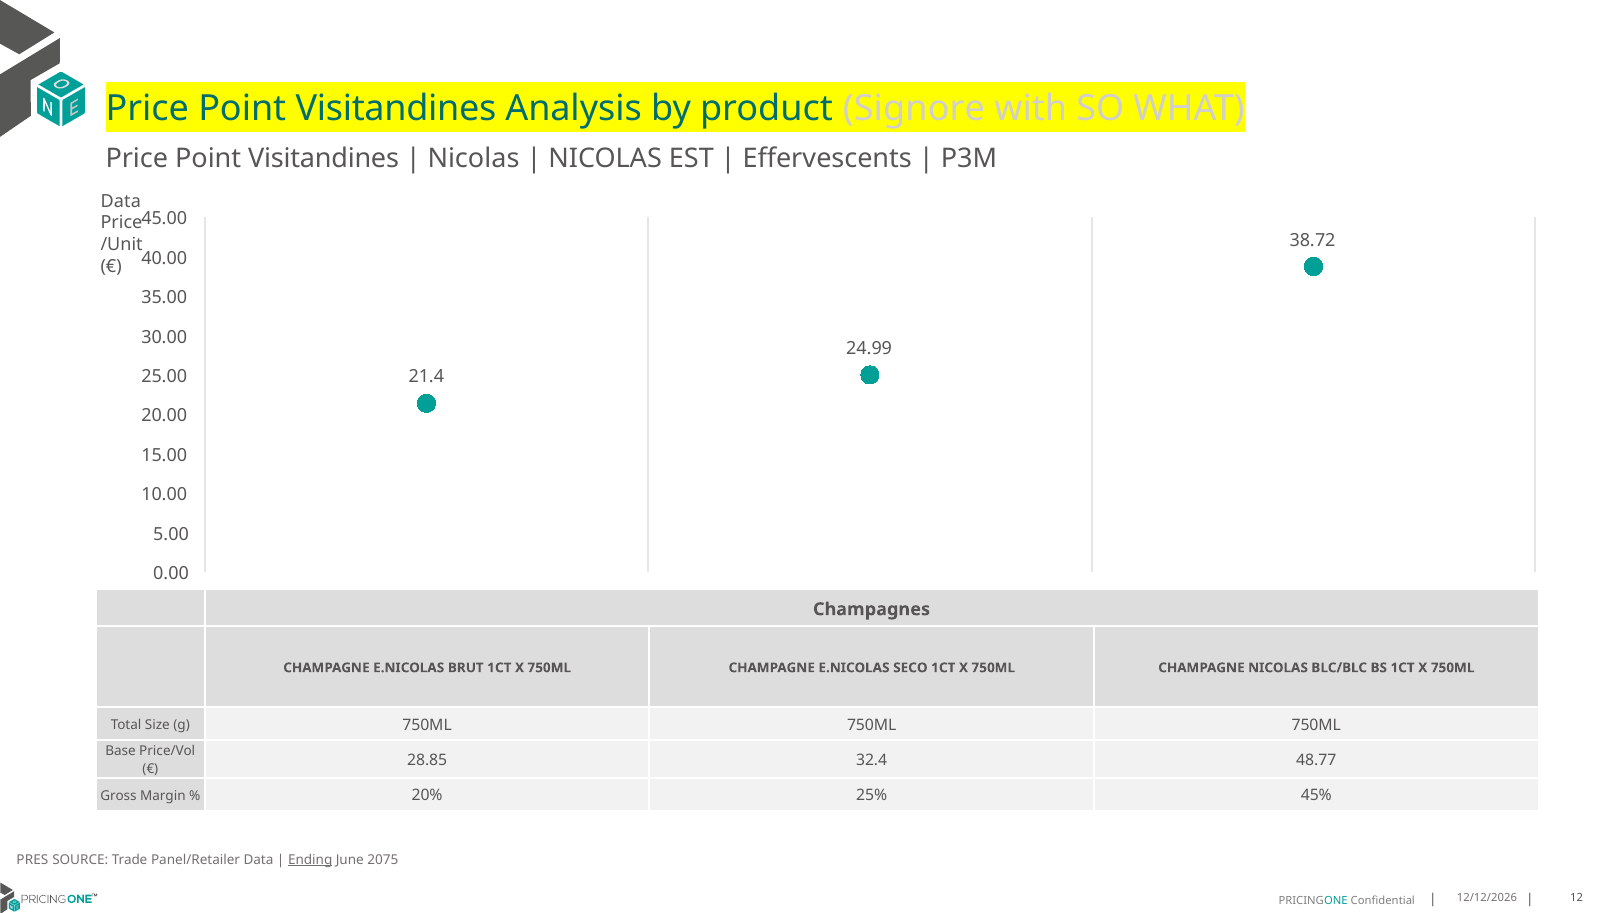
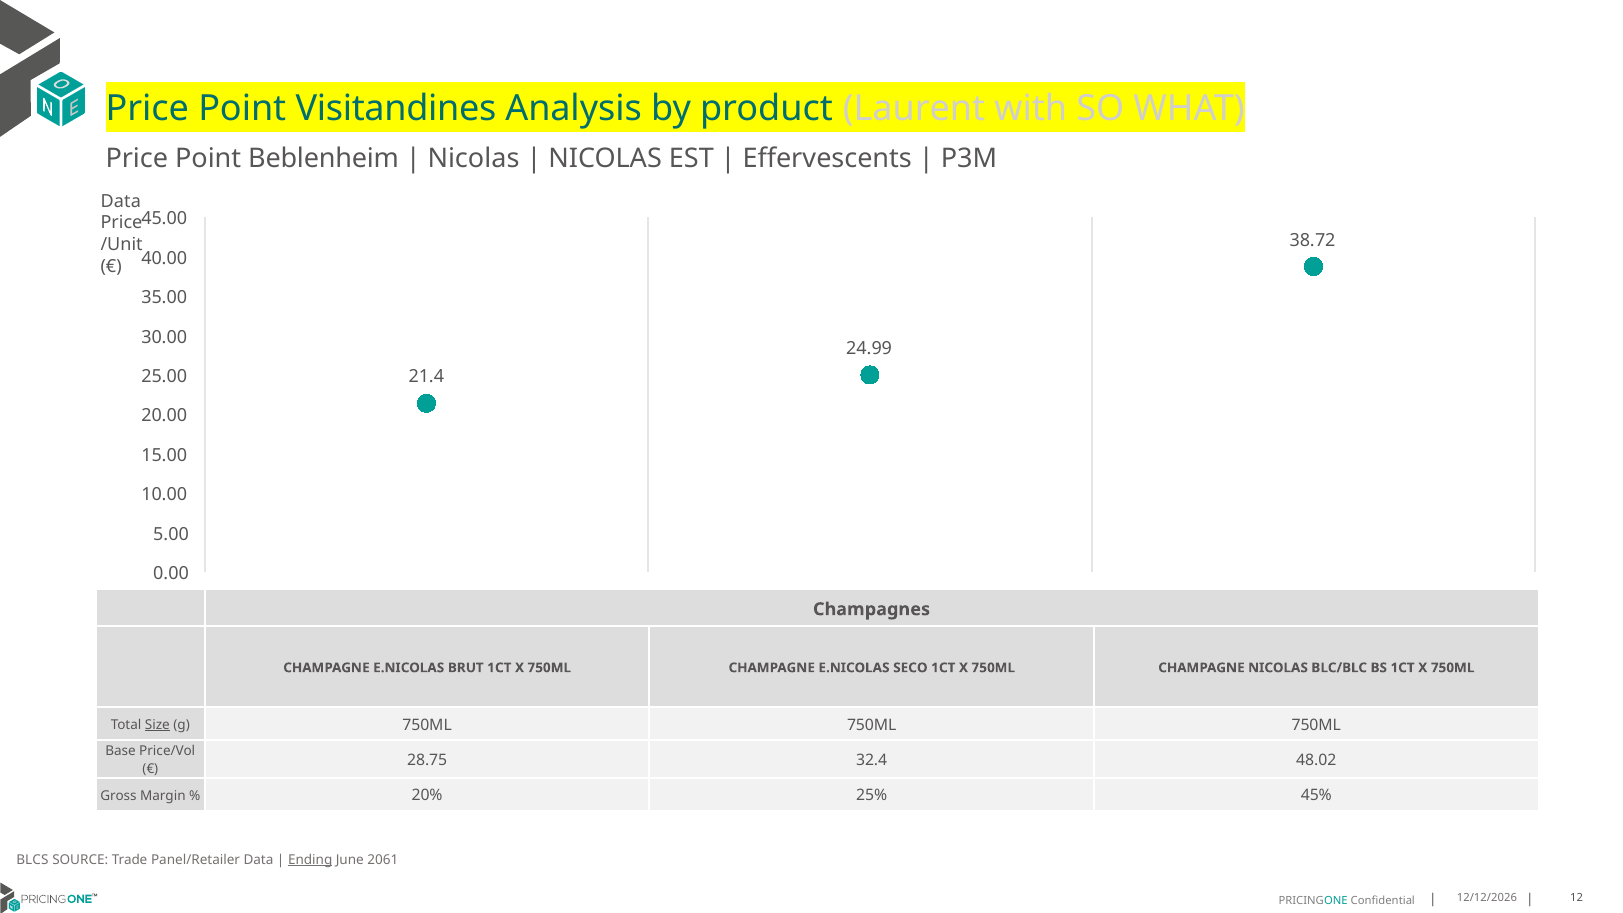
Signore: Signore -> Laurent
Visitandines at (324, 158): Visitandines -> Beblenheim
Size underline: none -> present
28.85: 28.85 -> 28.75
48.77: 48.77 -> 48.02
PRES: PRES -> BLCS
2075: 2075 -> 2061
